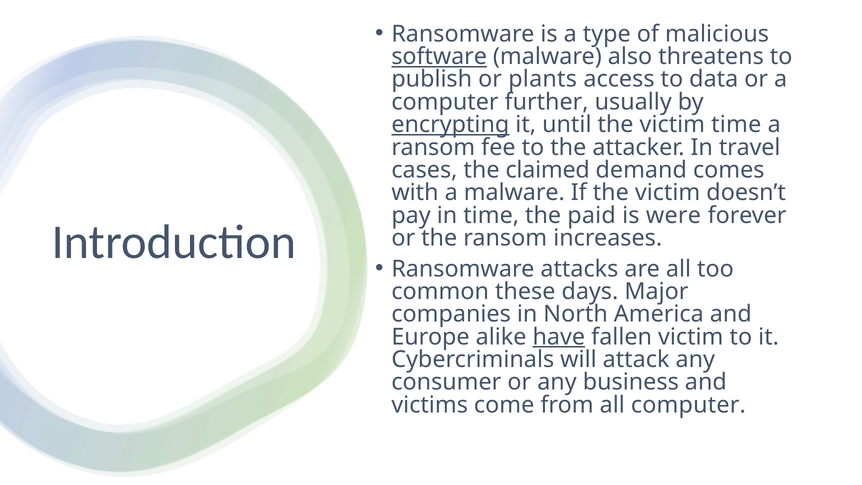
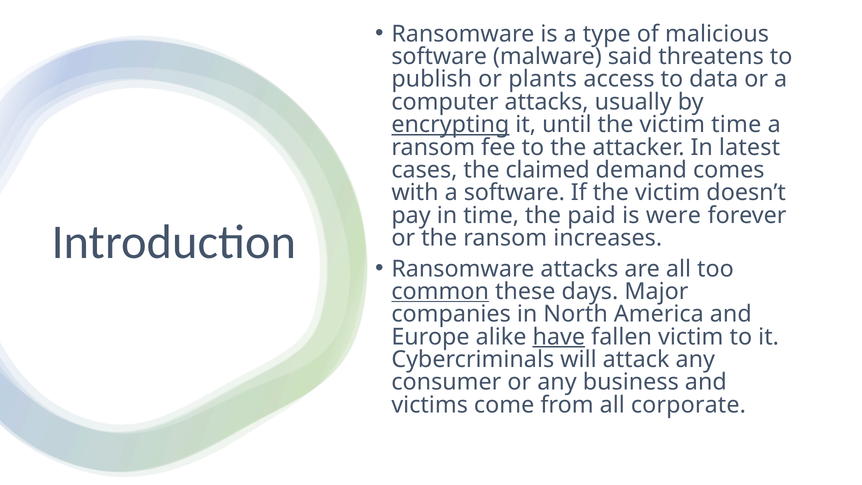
software at (439, 57) underline: present -> none
also: also -> said
computer further: further -> attacks
travel: travel -> latest
a malware: malware -> software
common underline: none -> present
all computer: computer -> corporate
